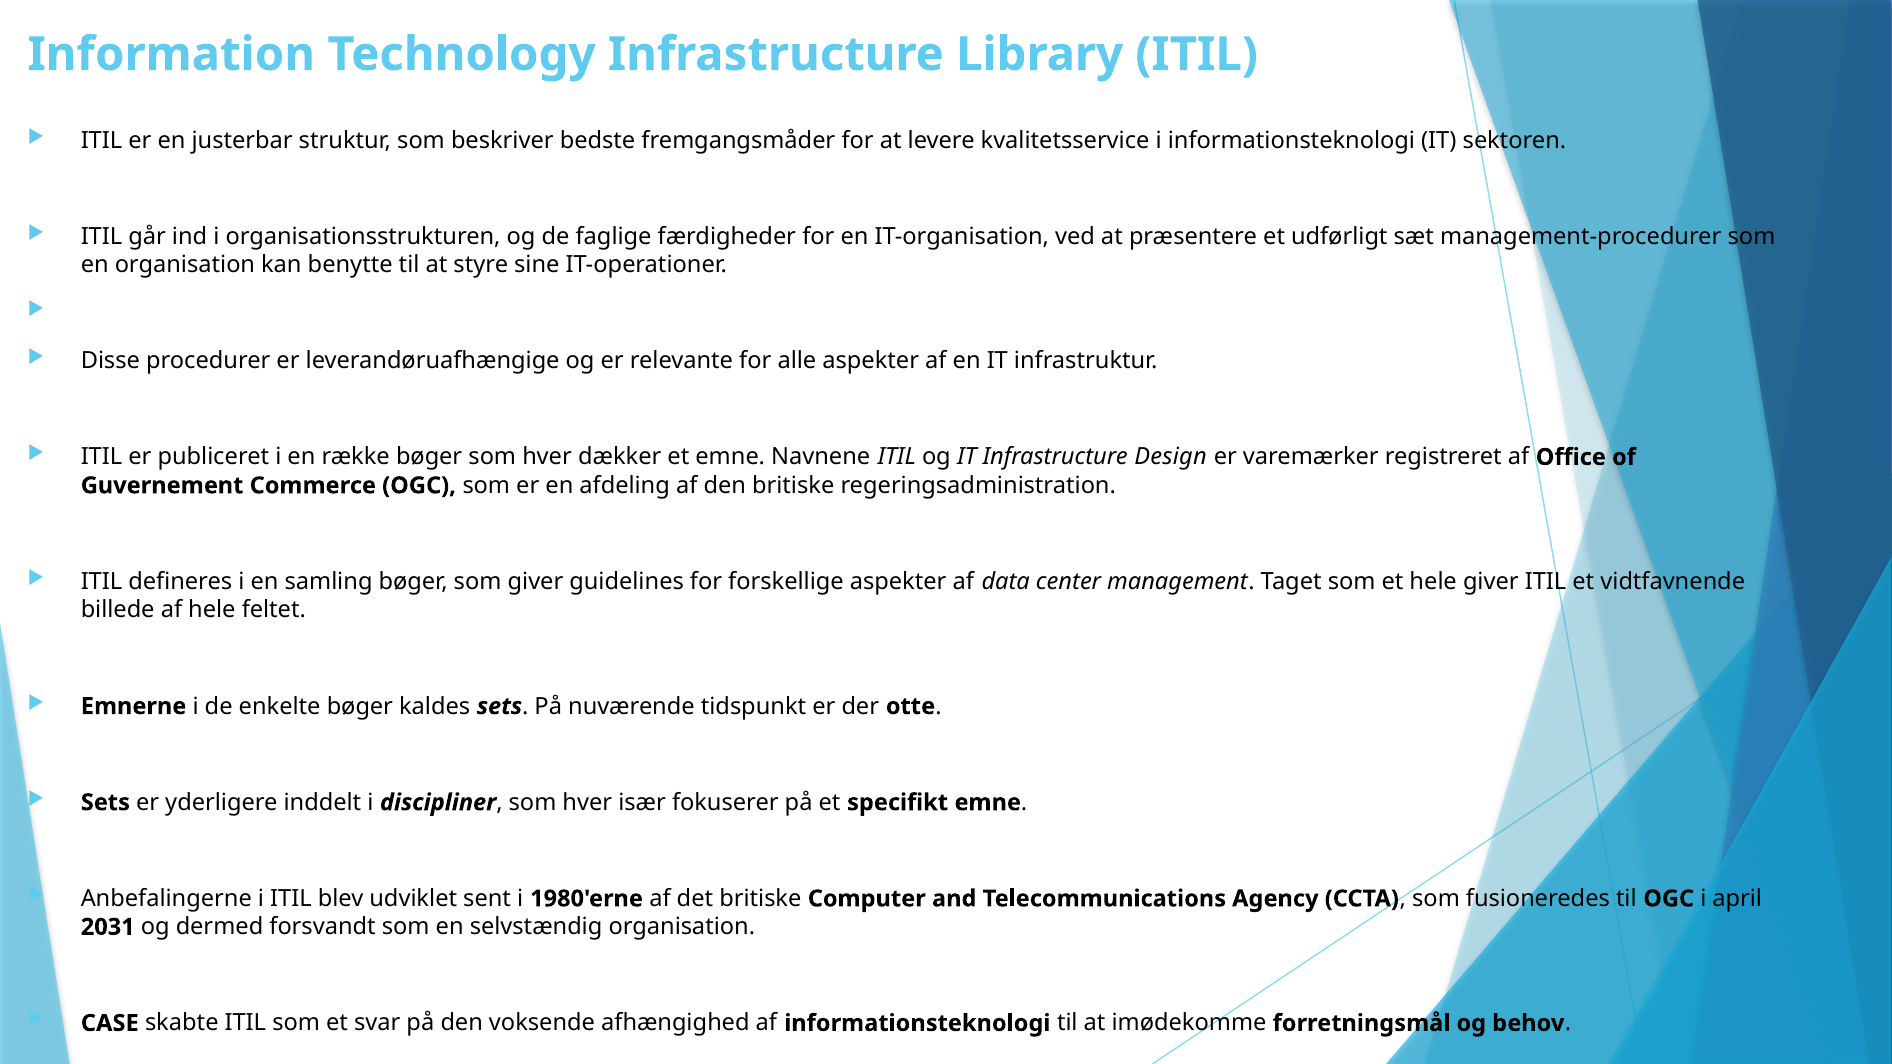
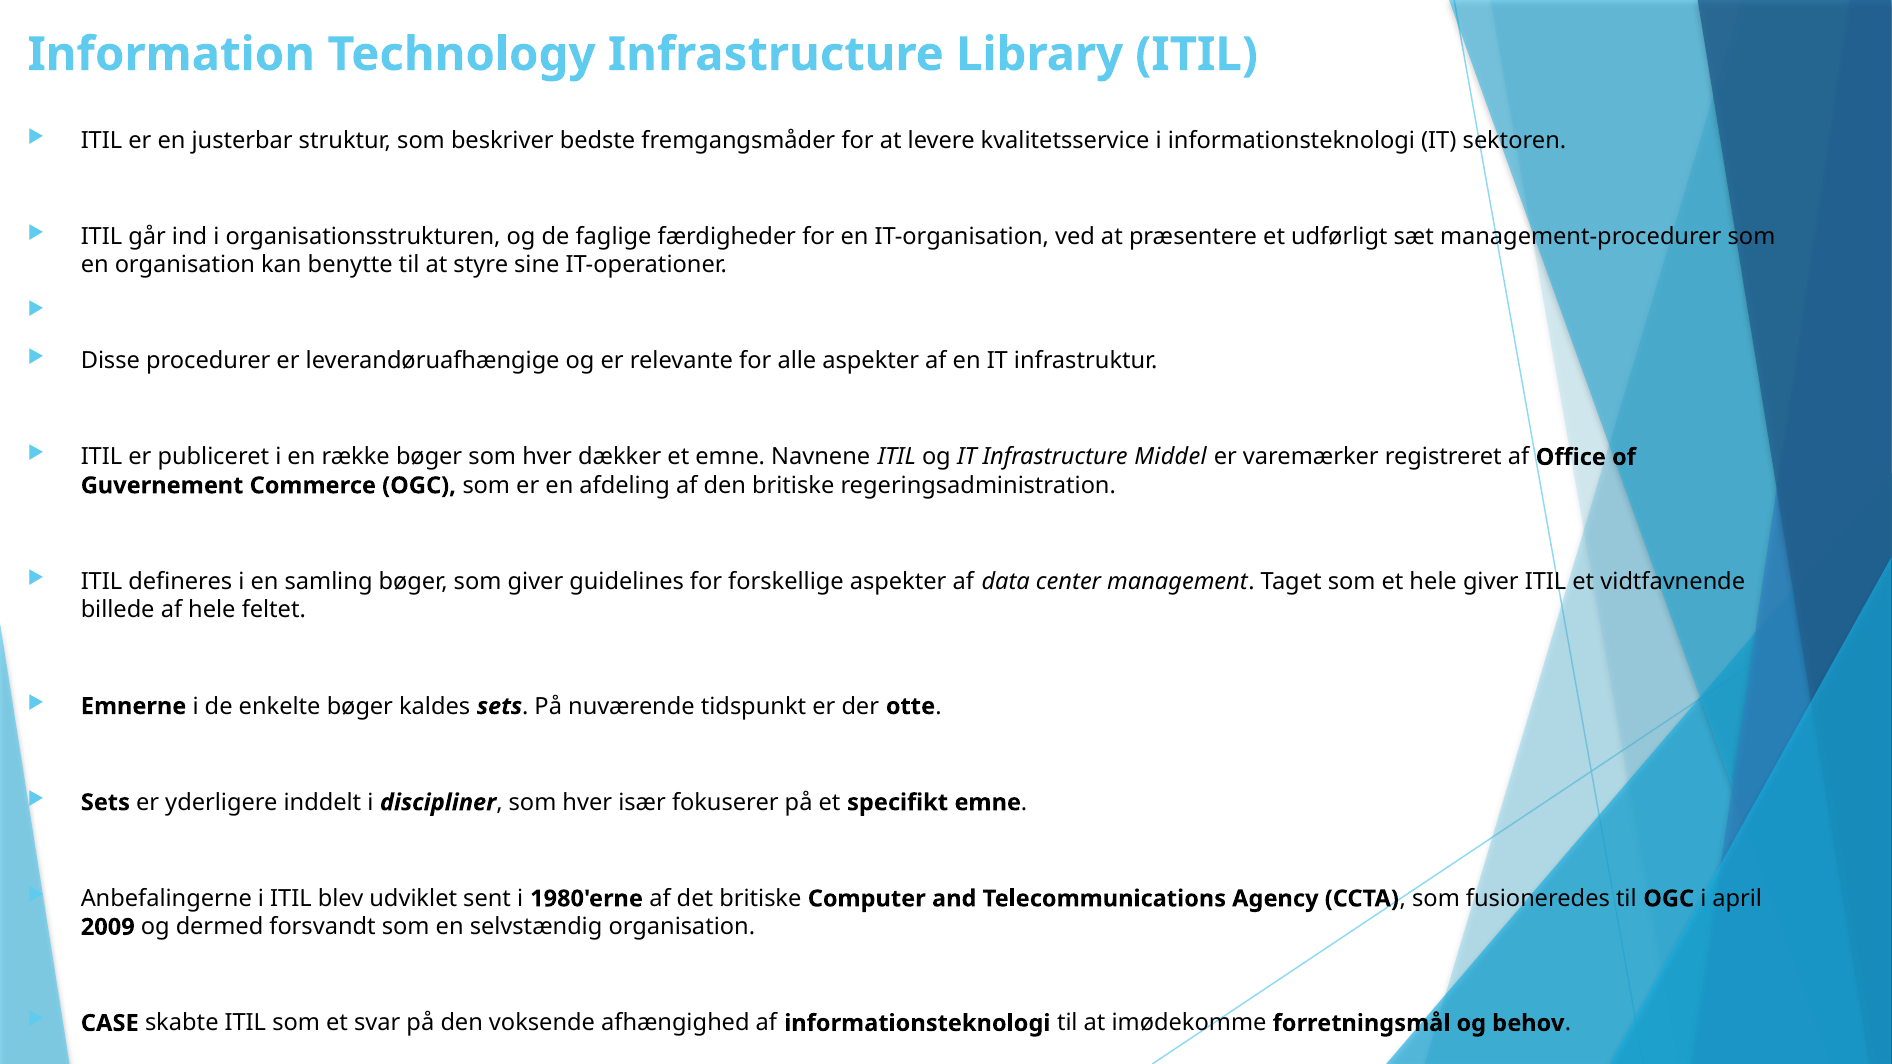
Design: Design -> Middel
2031: 2031 -> 2009
